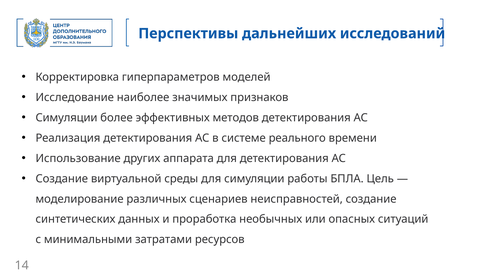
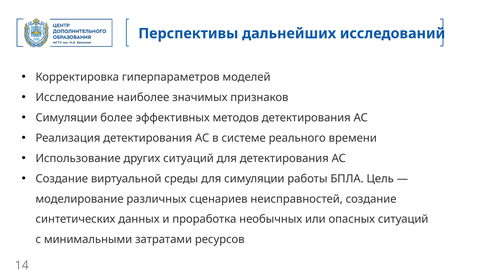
других аппарата: аппарата -> ситуаций
